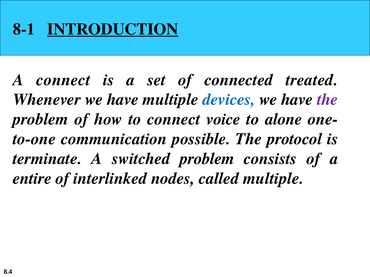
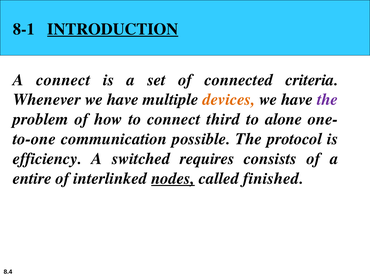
treated: treated -> criteria
devices colour: blue -> orange
voice: voice -> third
terminate: terminate -> efficiency
switched problem: problem -> requires
nodes underline: none -> present
called multiple: multiple -> finished
